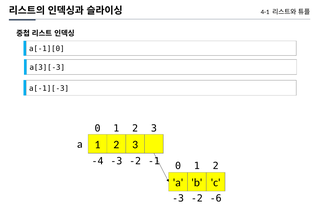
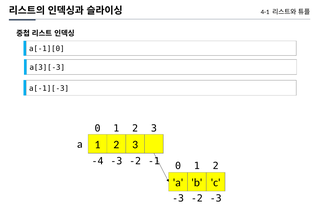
-2 -6: -6 -> -3
